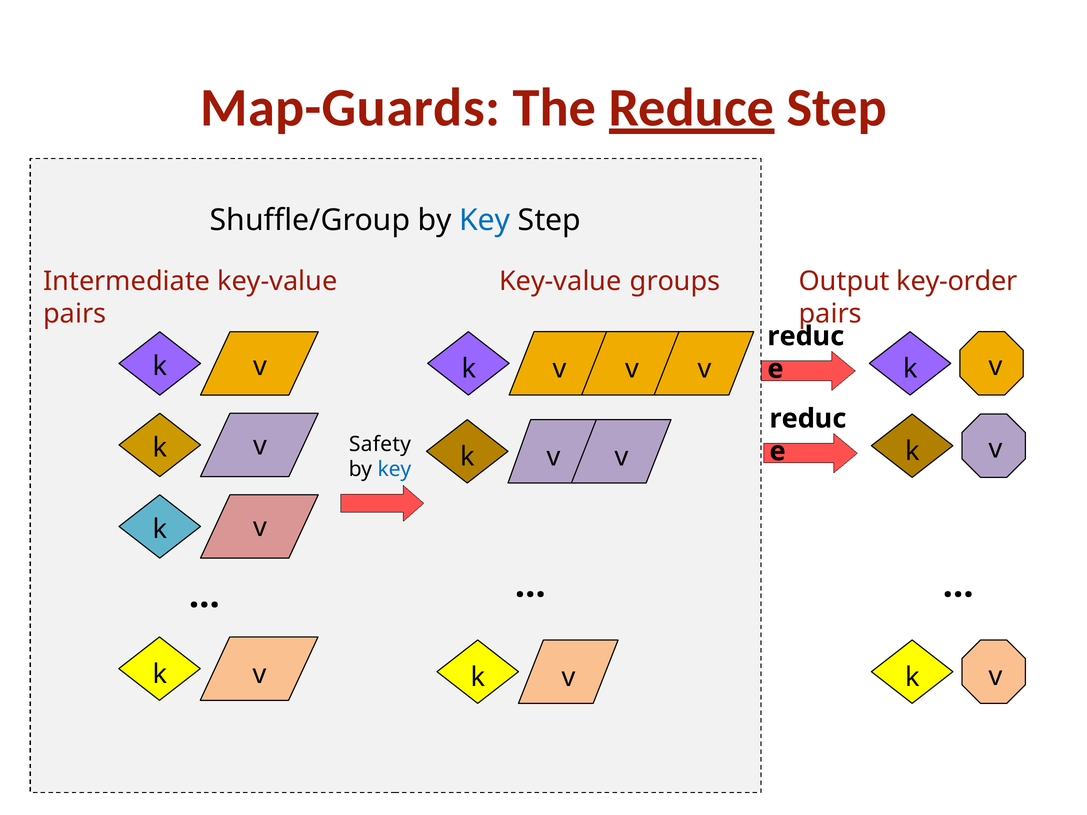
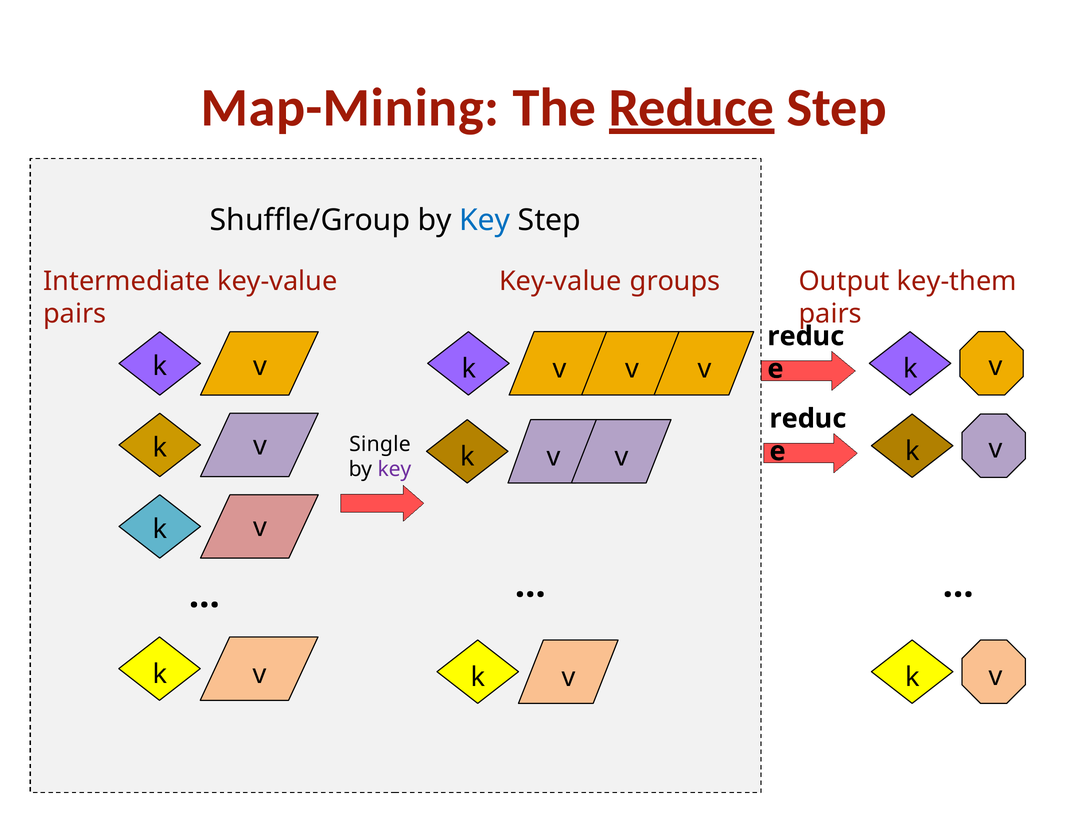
Map-Guards: Map-Guards -> Map-Mining
key-order: key-order -> key-them
Safety: Safety -> Single
key at (394, 470) colour: blue -> purple
